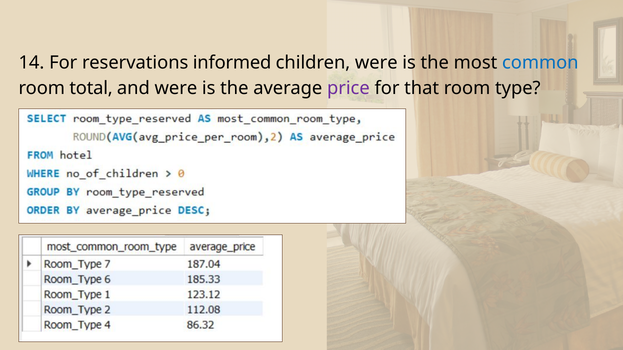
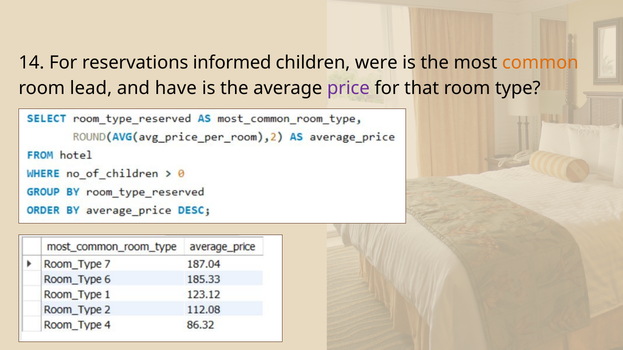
common colour: blue -> orange
total: total -> lead
and were: were -> have
